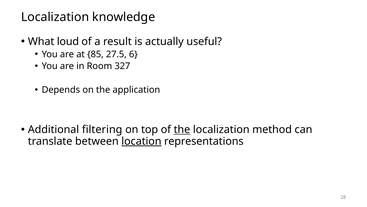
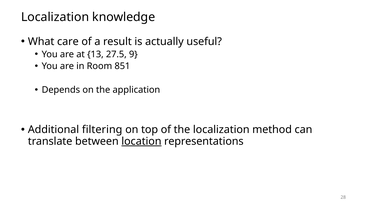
loud: loud -> care
85: 85 -> 13
6: 6 -> 9
327: 327 -> 851
the at (182, 129) underline: present -> none
